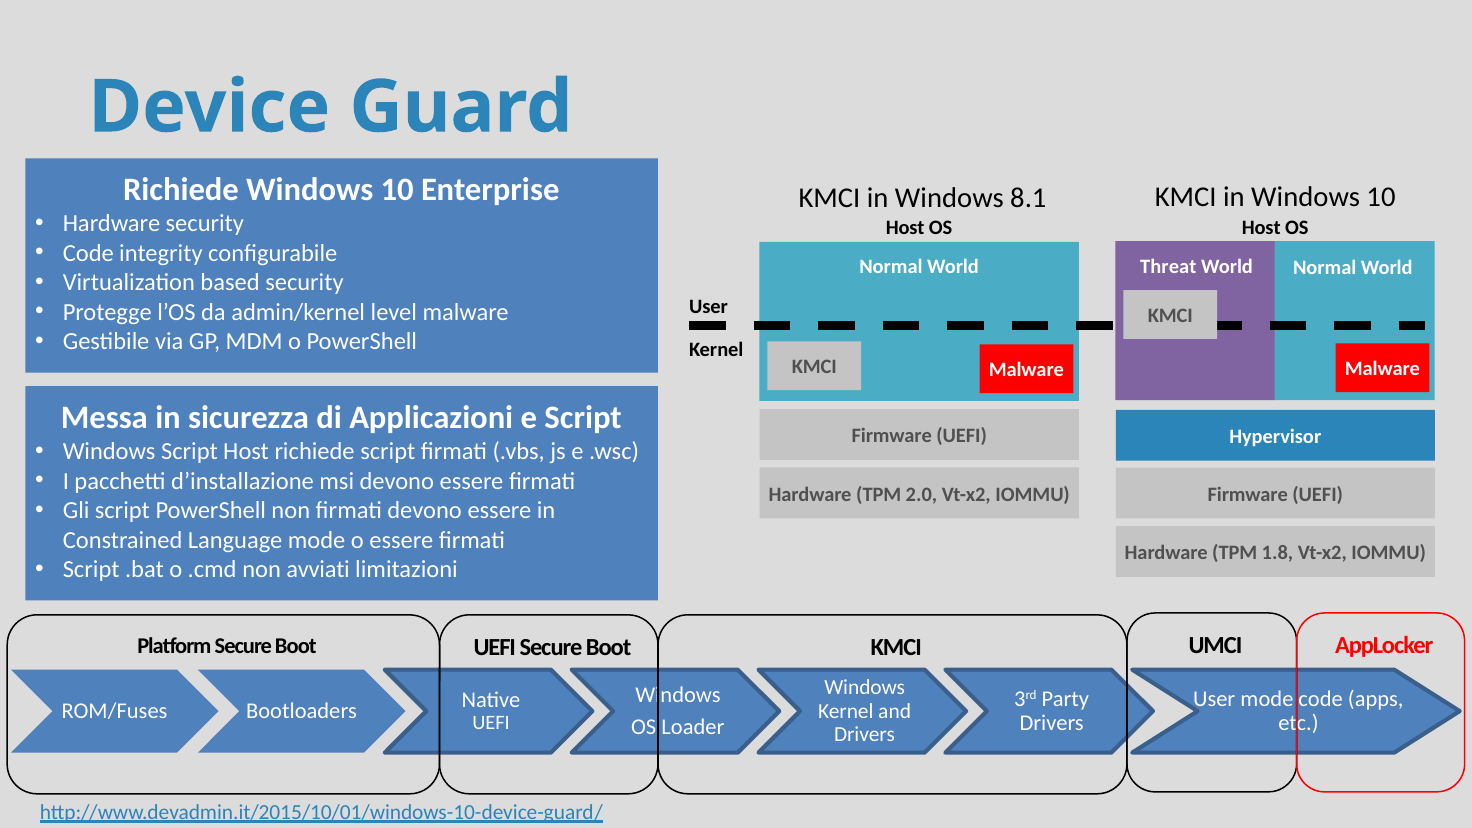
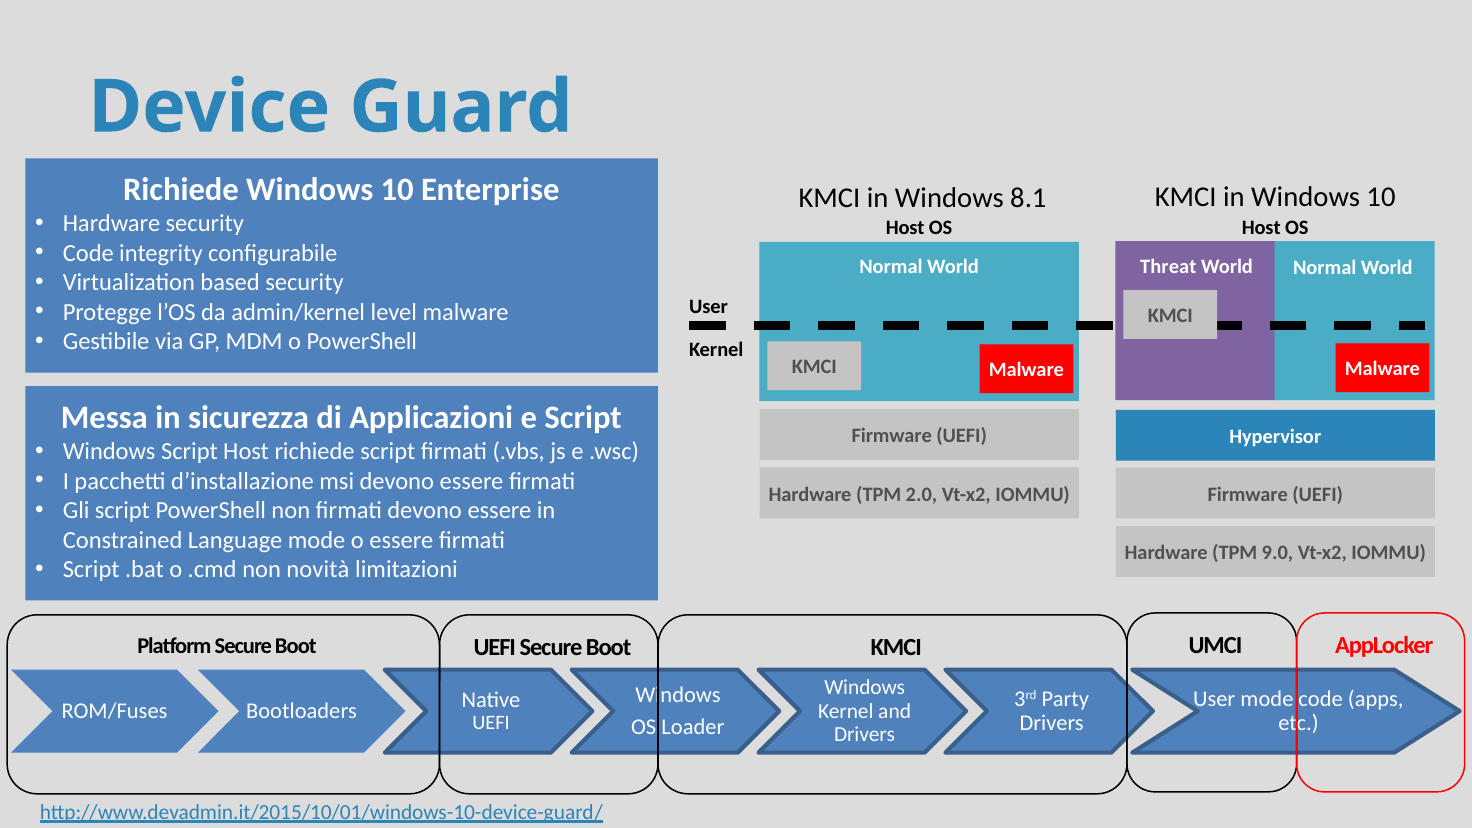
1.8: 1.8 -> 9.0
avviati: avviati -> novità
